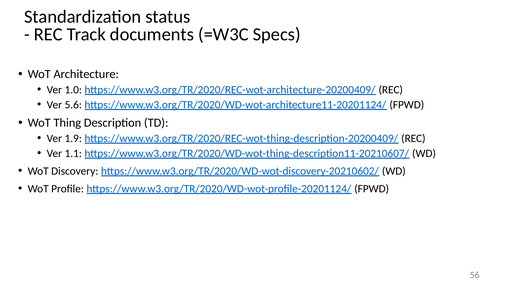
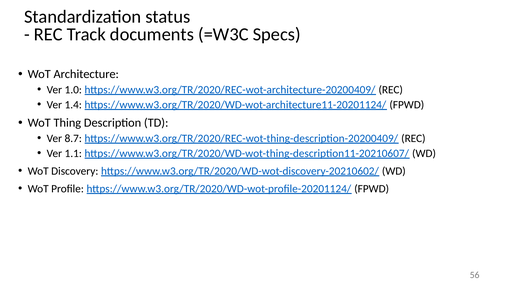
5.6: 5.6 -> 1.4
1.9: 1.9 -> 8.7
